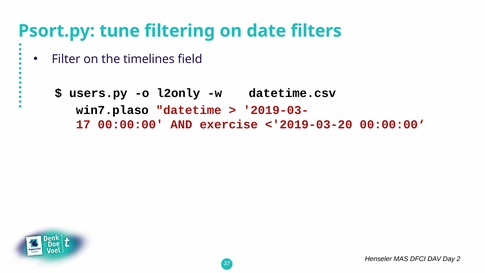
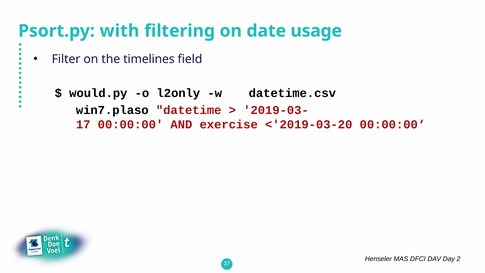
tune: tune -> with
filters: filters -> usage
users.py: users.py -> would.py
